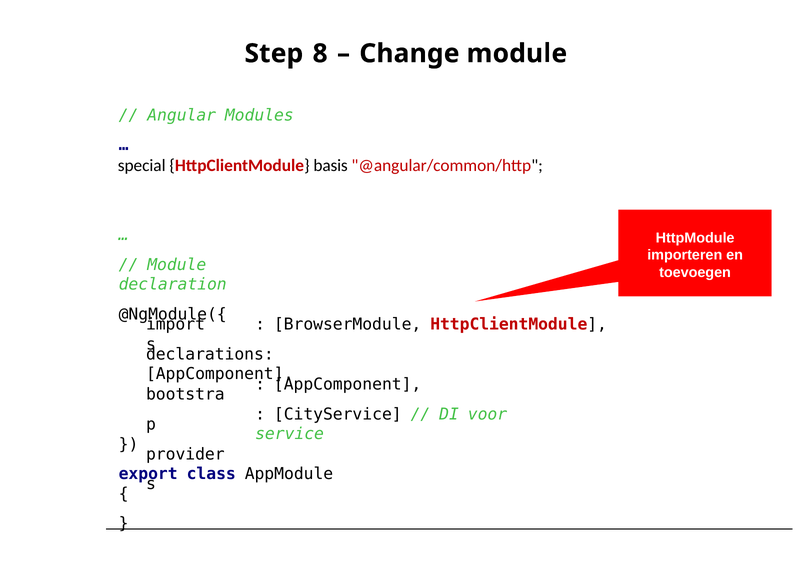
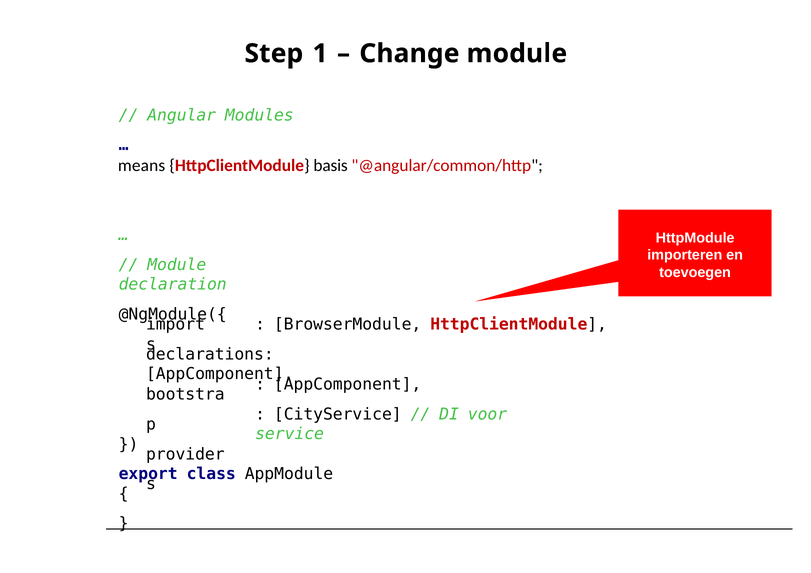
8: 8 -> 1
special: special -> means
